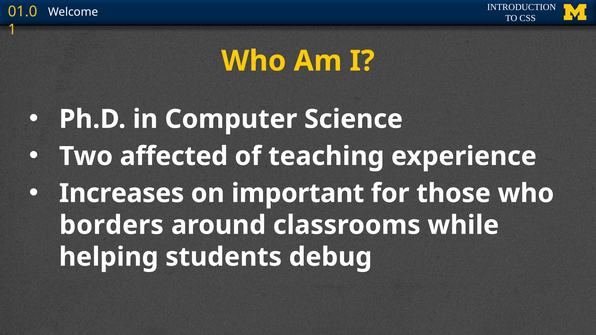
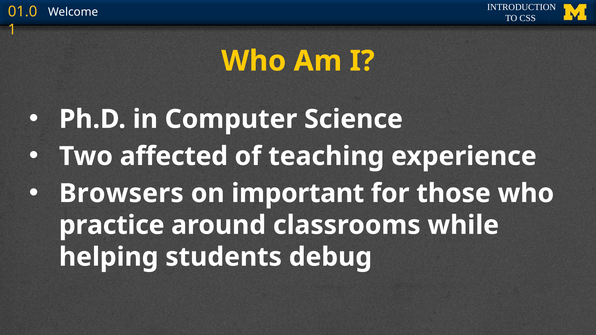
Increases: Increases -> Browsers
borders: borders -> practice
